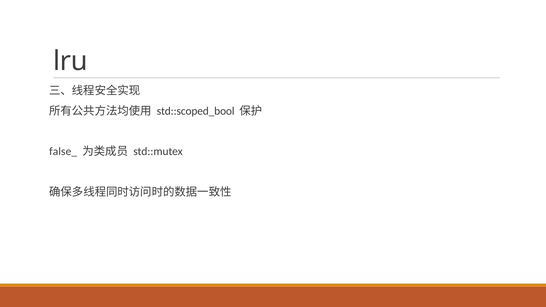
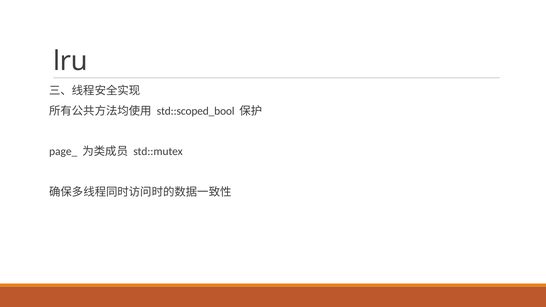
false_: false_ -> page_
